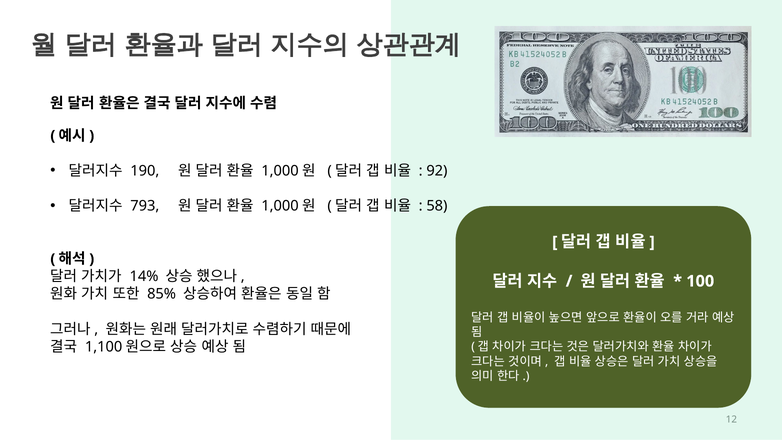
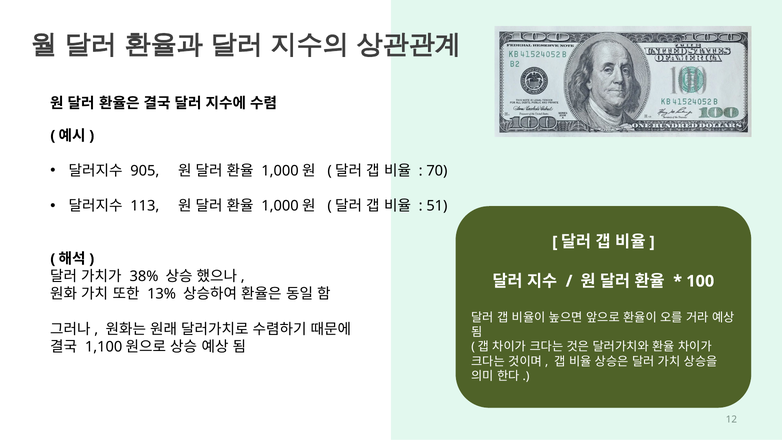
190: 190 -> 905
92: 92 -> 70
793: 793 -> 113
58: 58 -> 51
14%: 14% -> 38%
85%: 85% -> 13%
